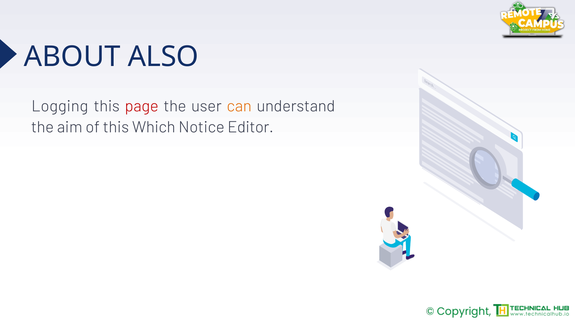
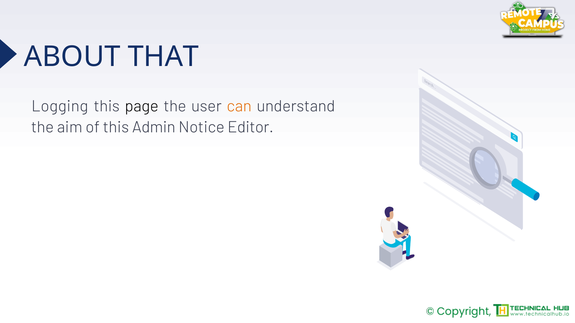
ALSO: ALSO -> THAT
page colour: red -> black
Which: Which -> Admin
